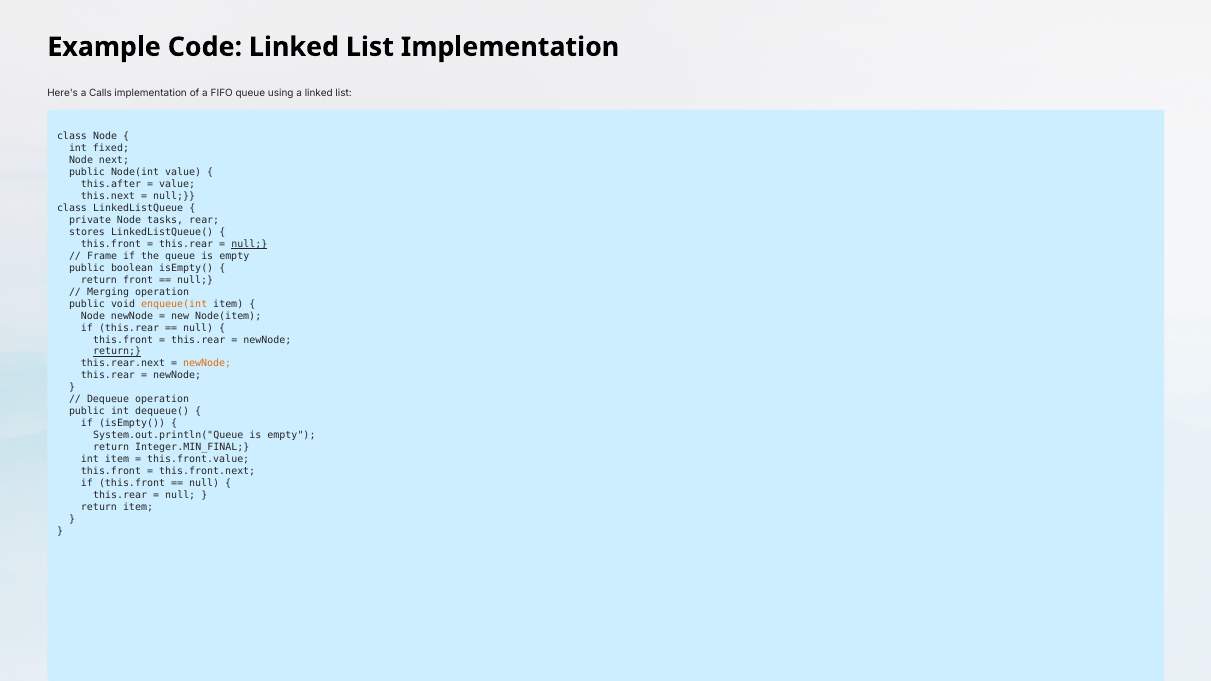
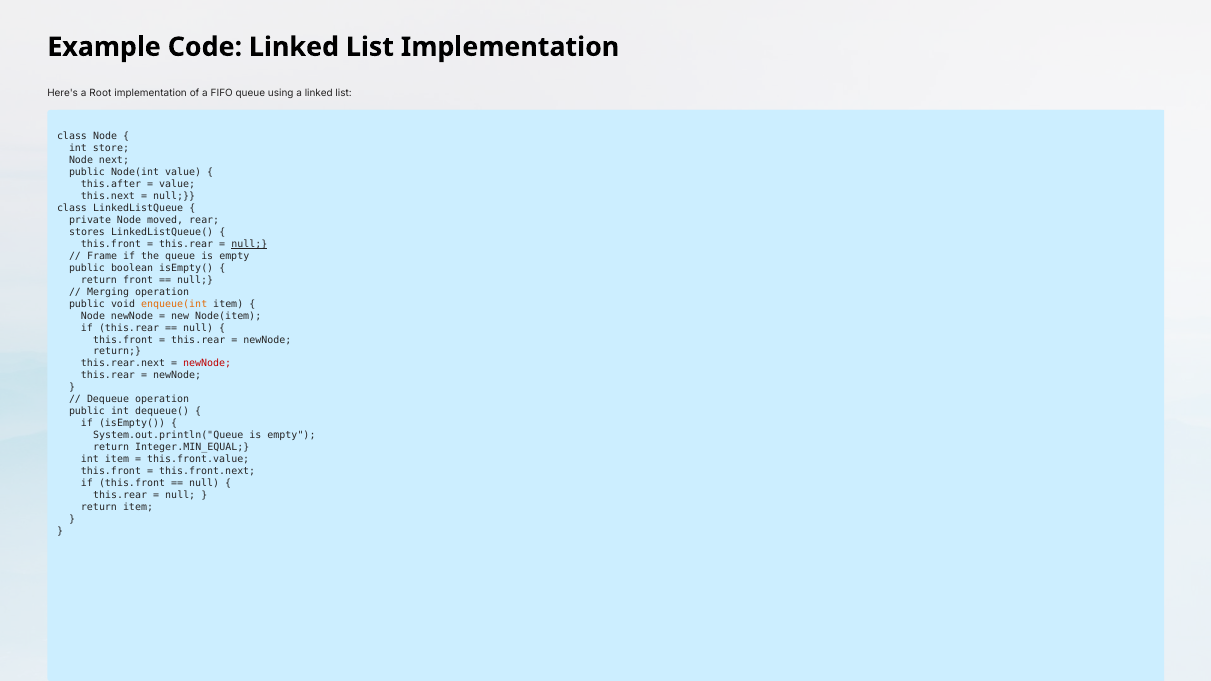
Calls: Calls -> Root
fixed: fixed -> store
tasks: tasks -> moved
return at (117, 352) underline: present -> none
newNode at (207, 364) colour: orange -> red
Integer.MIN_FINAL: Integer.MIN_FINAL -> Integer.MIN_EQUAL
